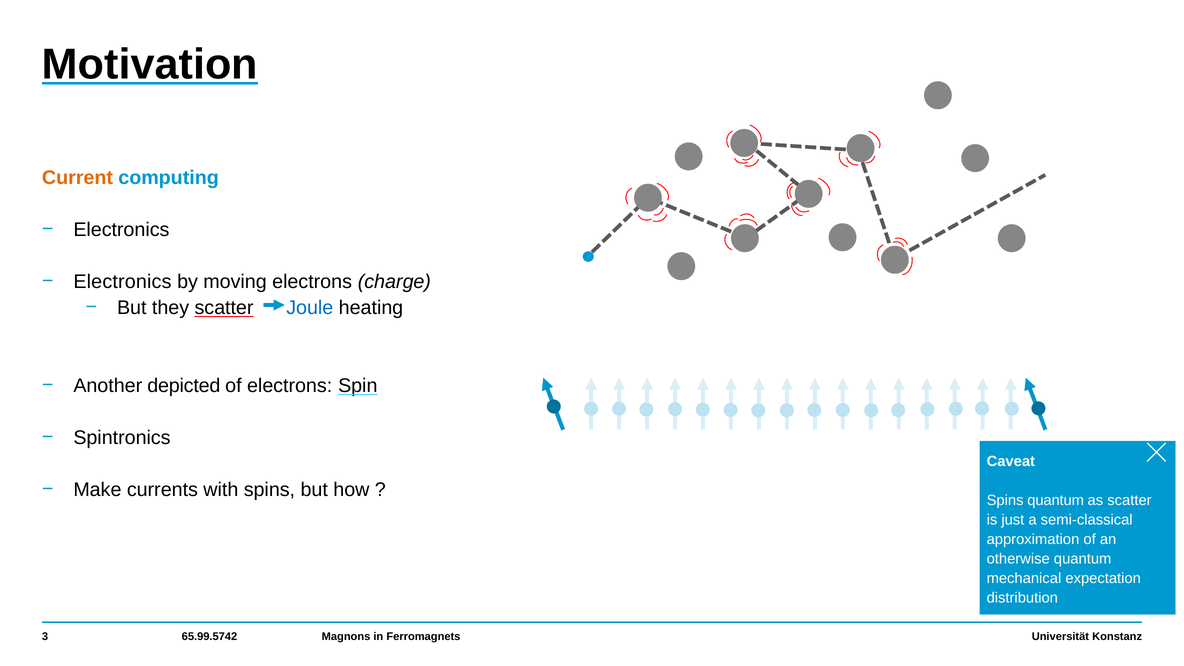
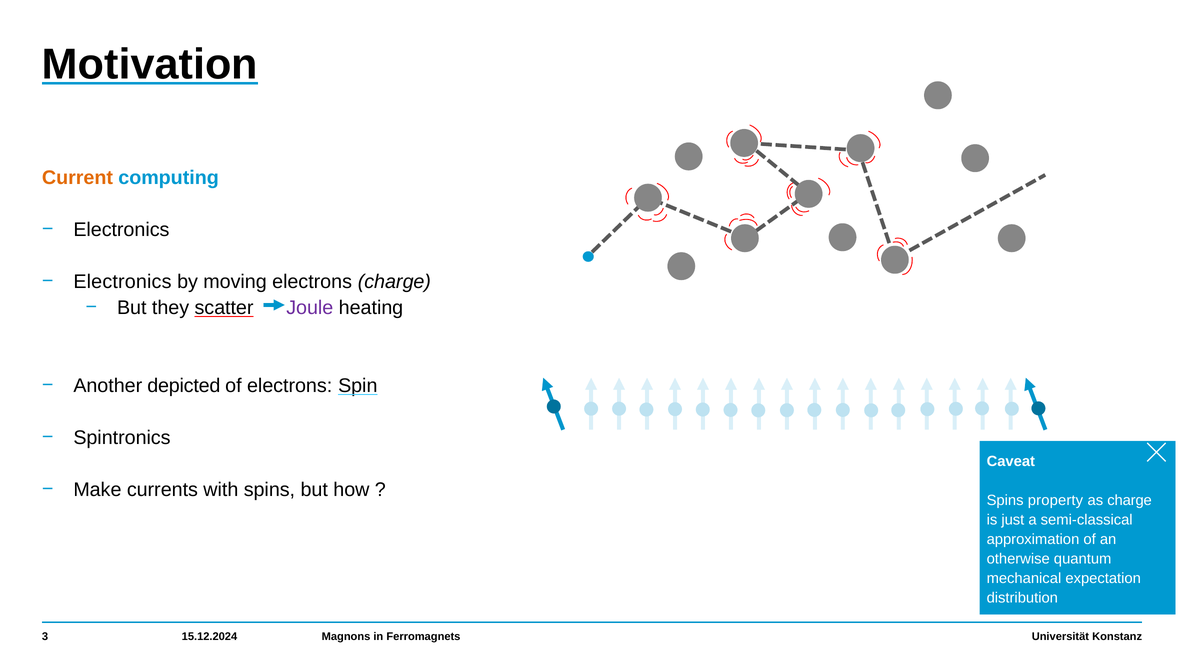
Joule colour: blue -> purple
Spins quantum: quantum -> property
as scatter: scatter -> charge
65.99.5742: 65.99.5742 -> 15.12.2024
